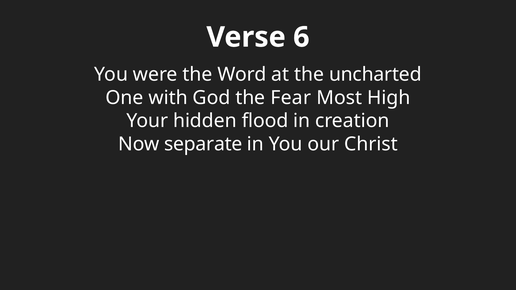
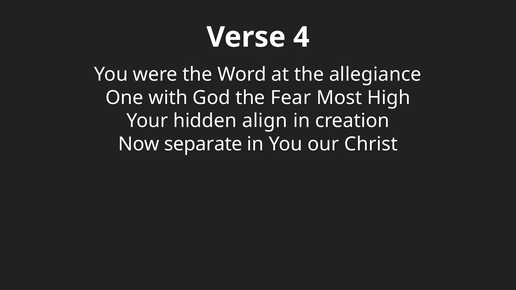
6: 6 -> 4
uncharted: uncharted -> allegiance
flood: flood -> align
